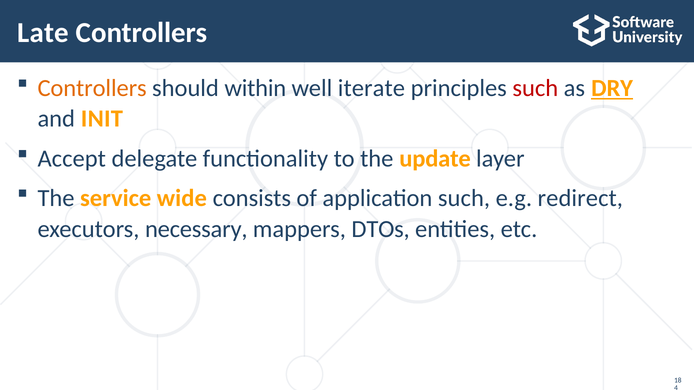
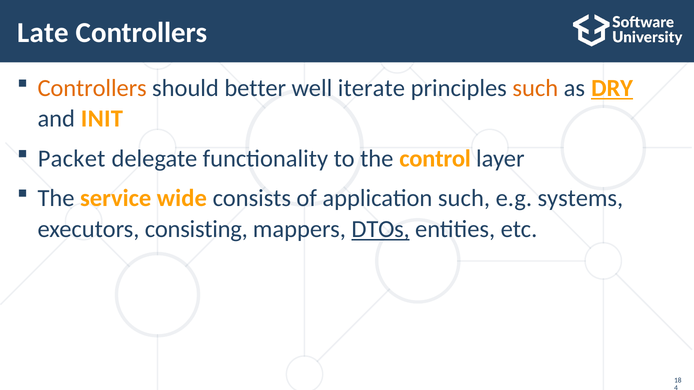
within: within -> better
such at (535, 88) colour: red -> orange
Accept: Accept -> Packet
update: update -> control
redirect: redirect -> systems
necessary: necessary -> consisting
DTOs underline: none -> present
